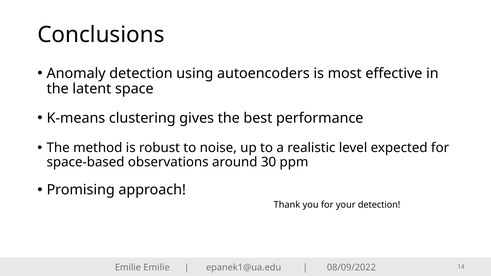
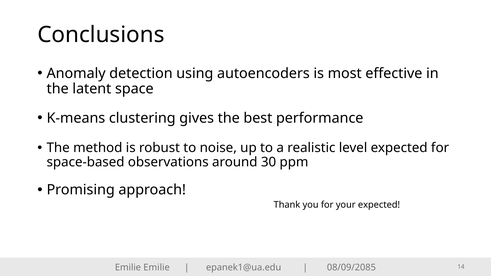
your detection: detection -> expected
08/09/2022: 08/09/2022 -> 08/09/2085
